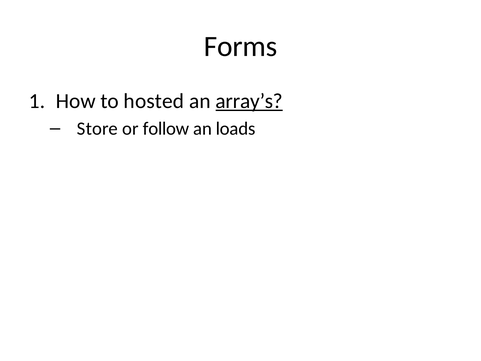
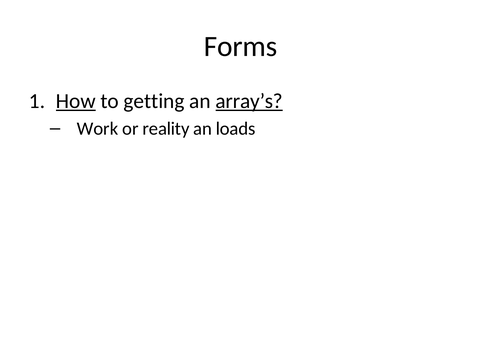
How underline: none -> present
hosted: hosted -> getting
Store: Store -> Work
follow: follow -> reality
